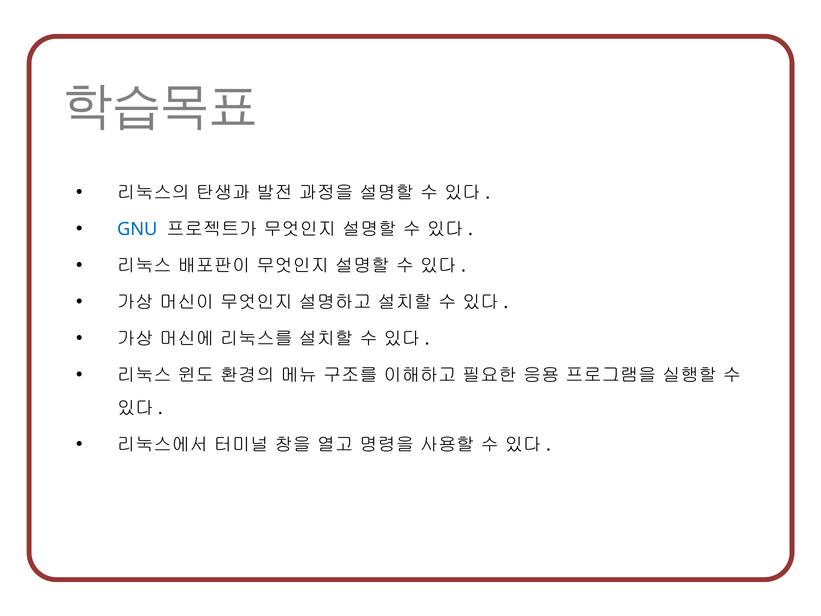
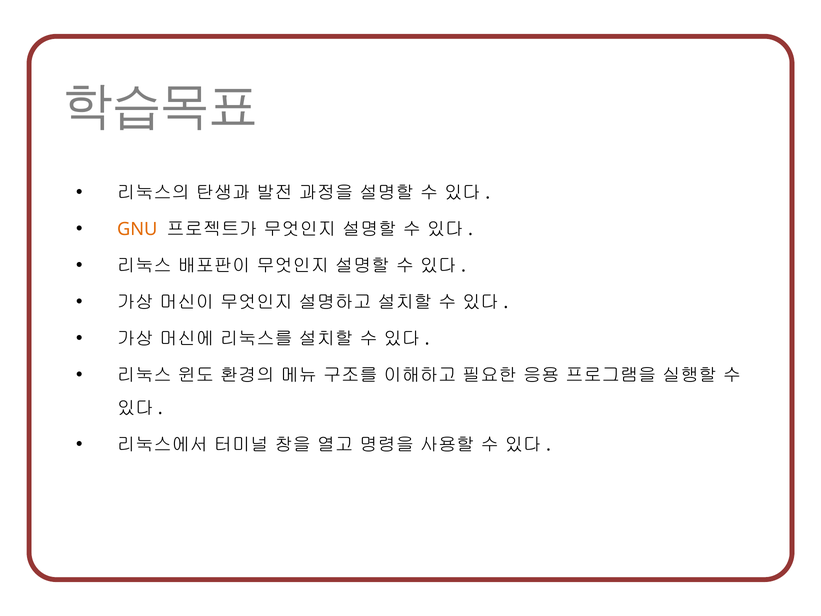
GNU colour: blue -> orange
